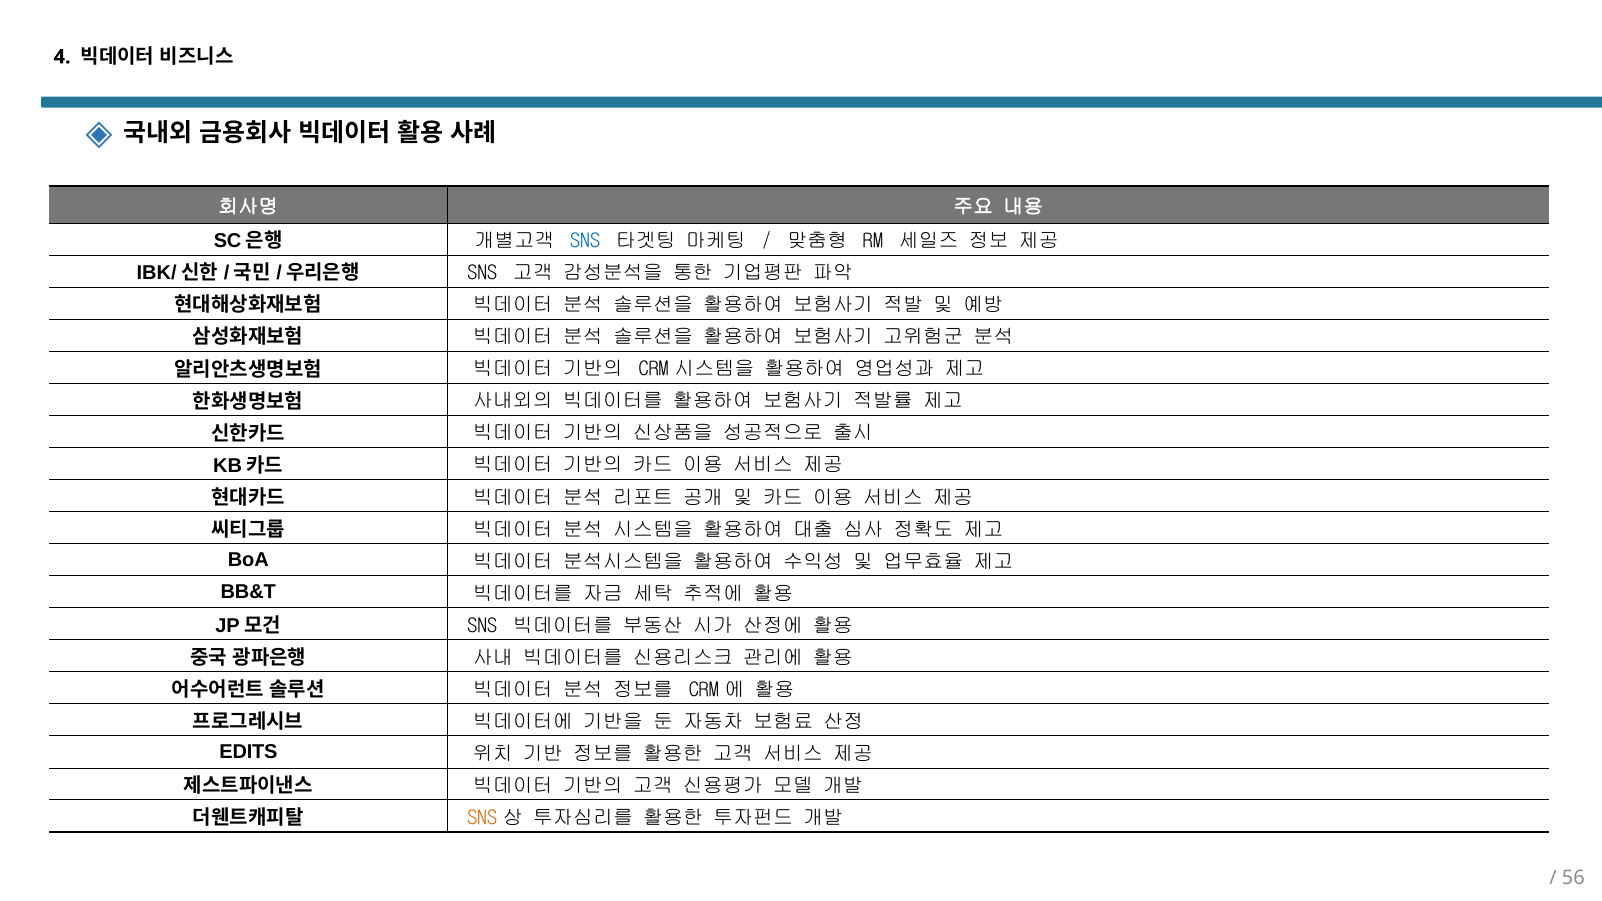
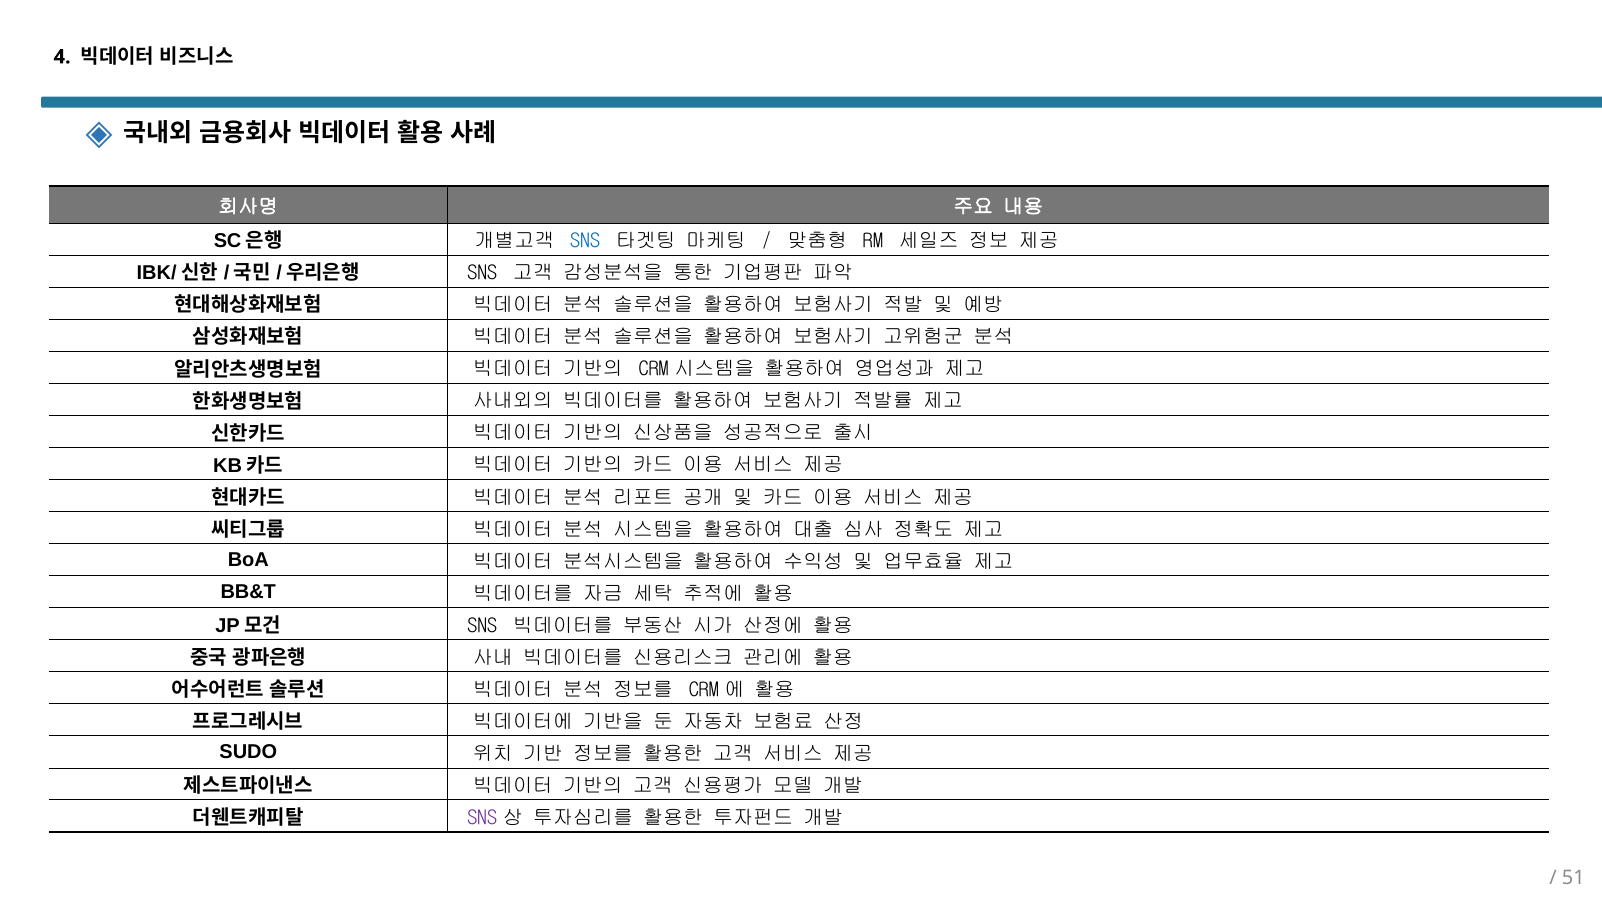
EDITS: EDITS -> SUDO
SNS at (482, 818) colour: orange -> purple
56: 56 -> 51
